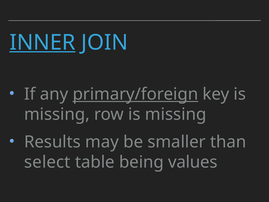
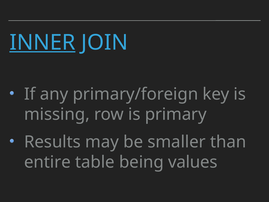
primary/foreign underline: present -> none
row is missing: missing -> primary
select: select -> entire
